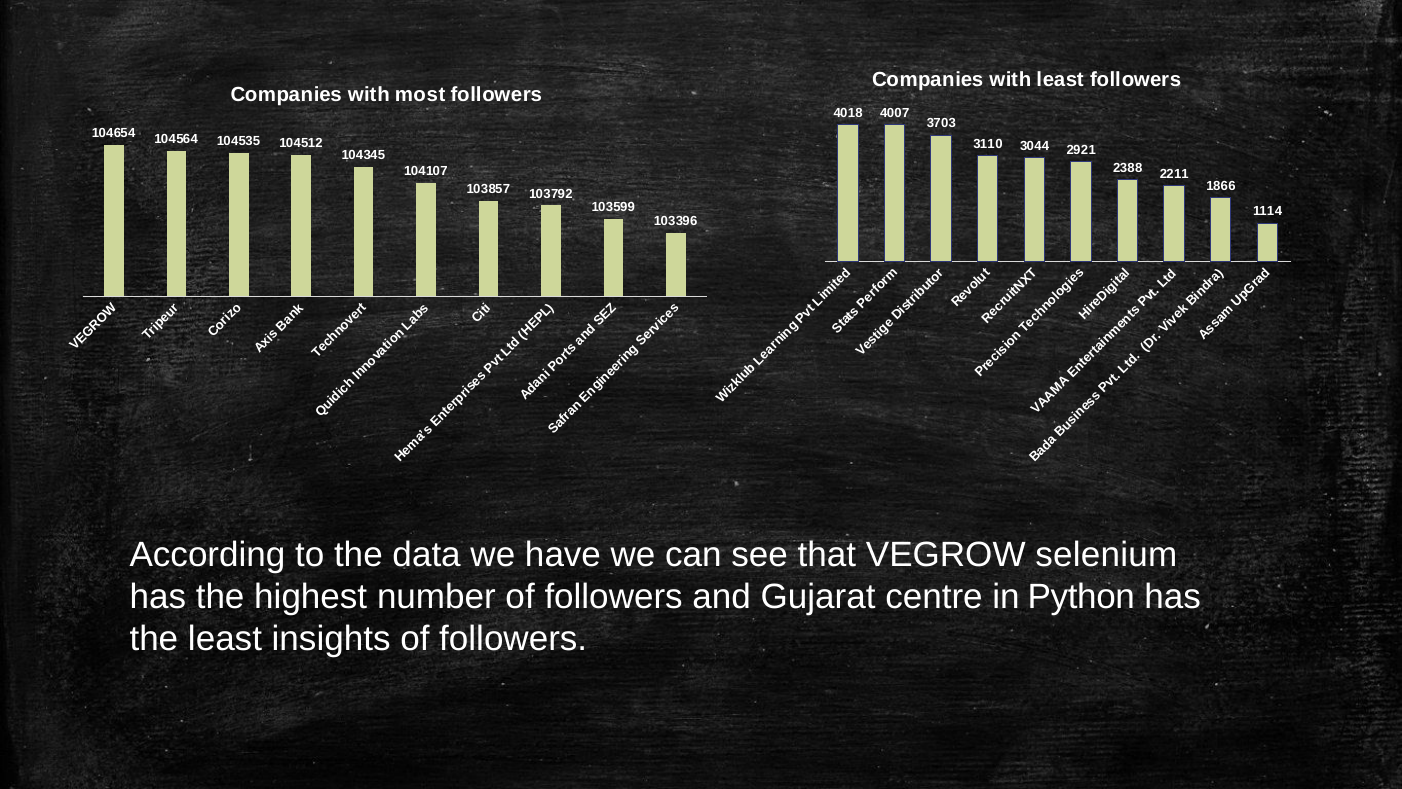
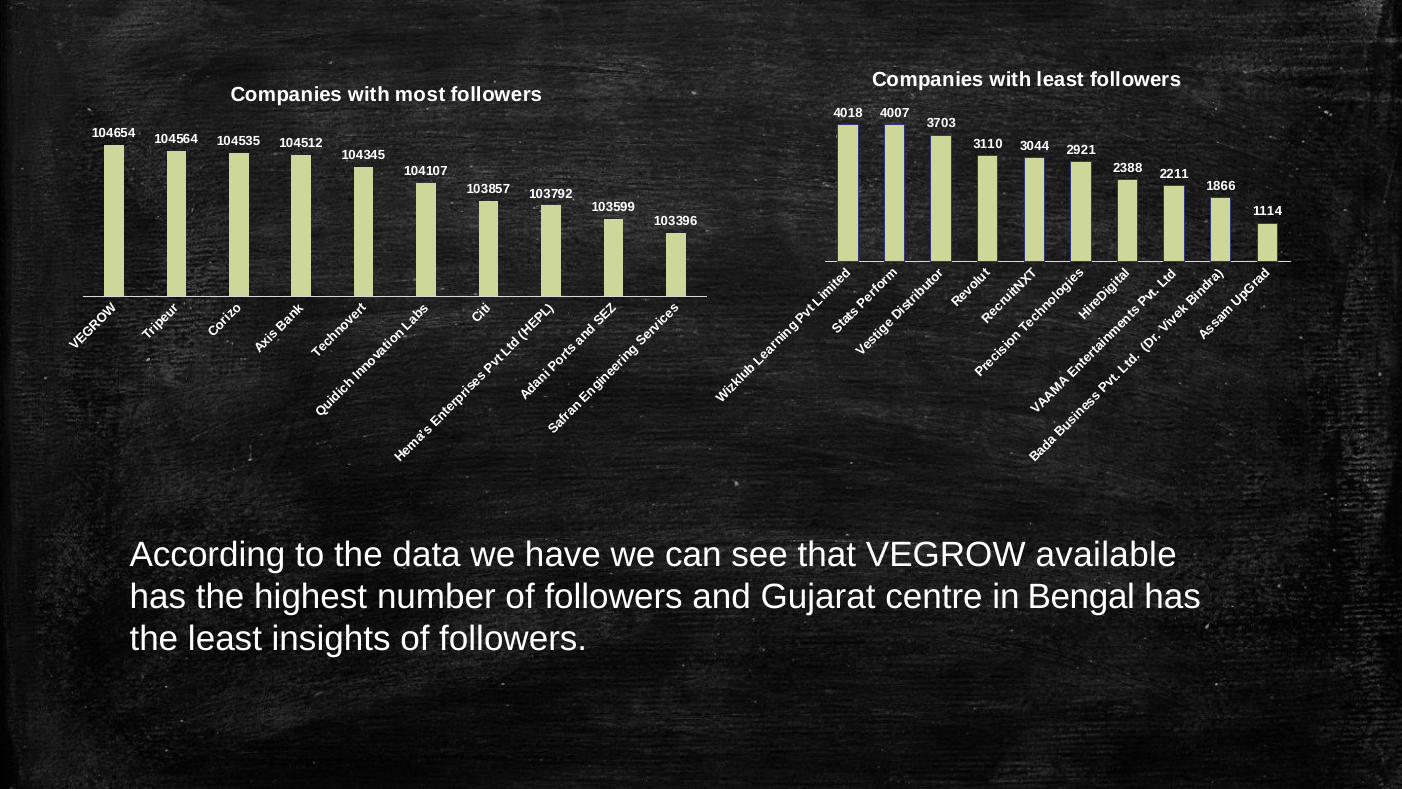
selenium: selenium -> available
Python: Python -> Bengal
